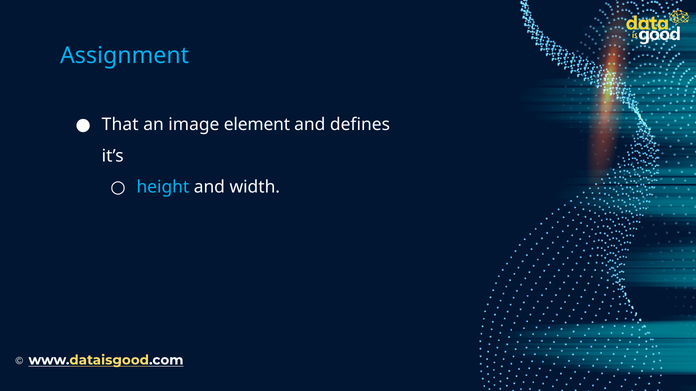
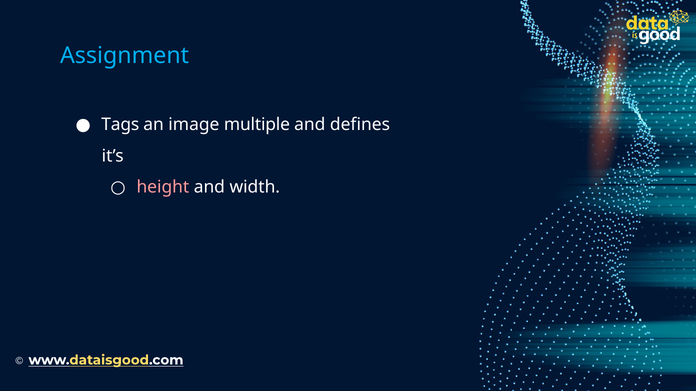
That: That -> Tags
element: element -> multiple
height colour: light blue -> pink
